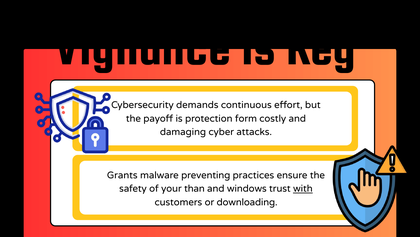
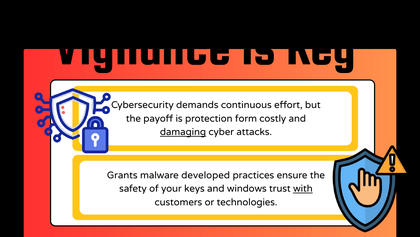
damaging underline: none -> present
preventing: preventing -> developed
than: than -> keys
downloading: downloading -> technologies
